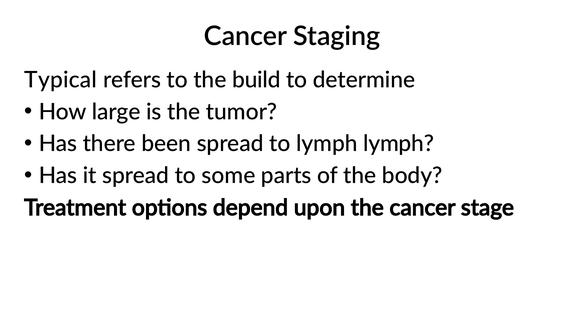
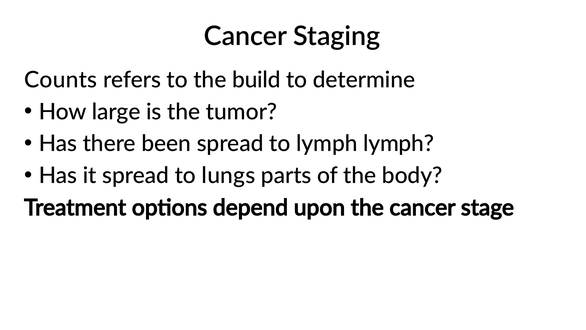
Typical: Typical -> Counts
some: some -> lungs
